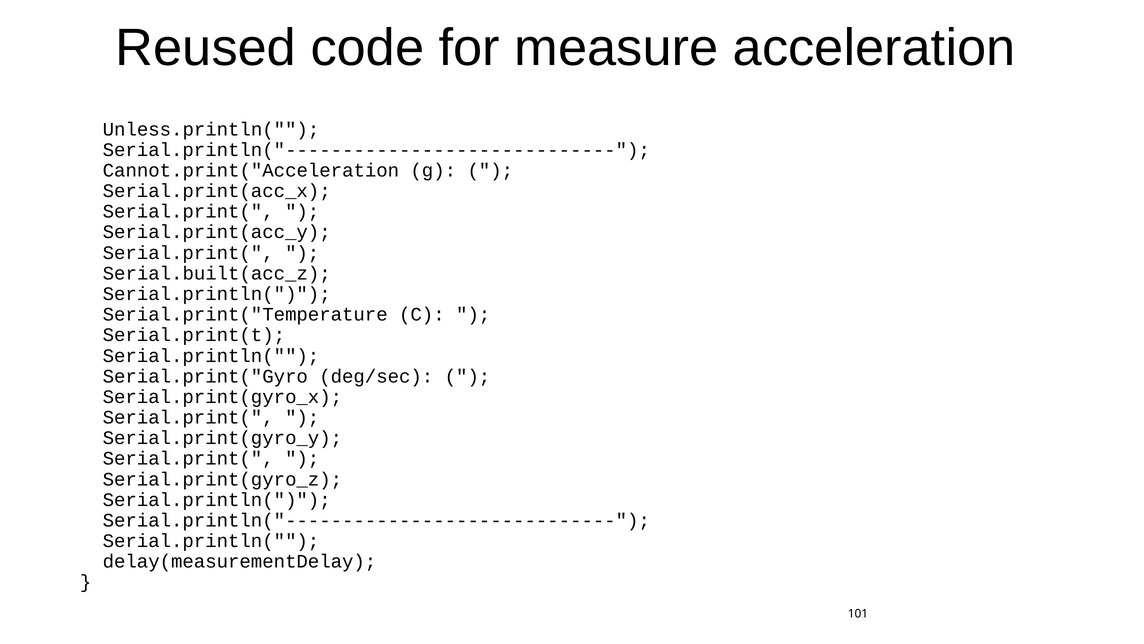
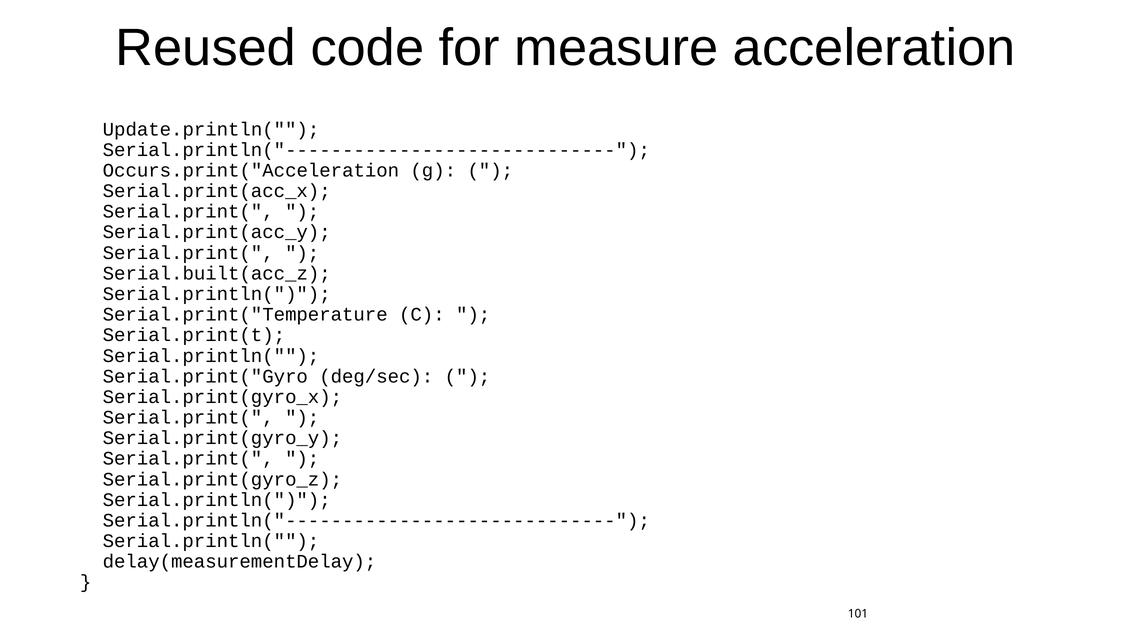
Unless.println(: Unless.println( -> Update.println(
Cannot.print("Acceleration: Cannot.print("Acceleration -> Occurs.print("Acceleration
